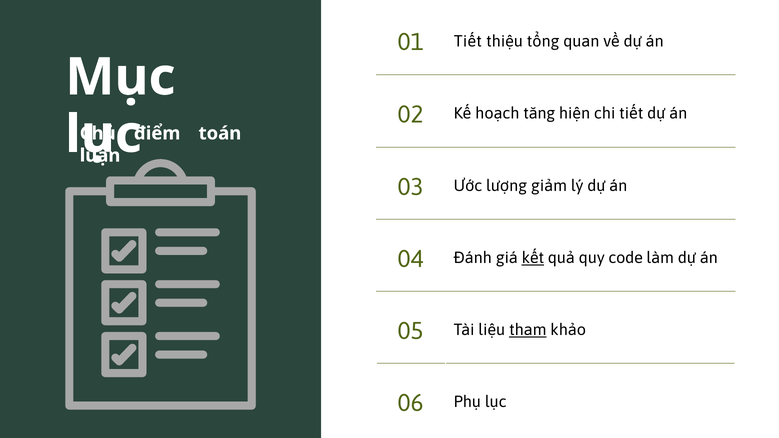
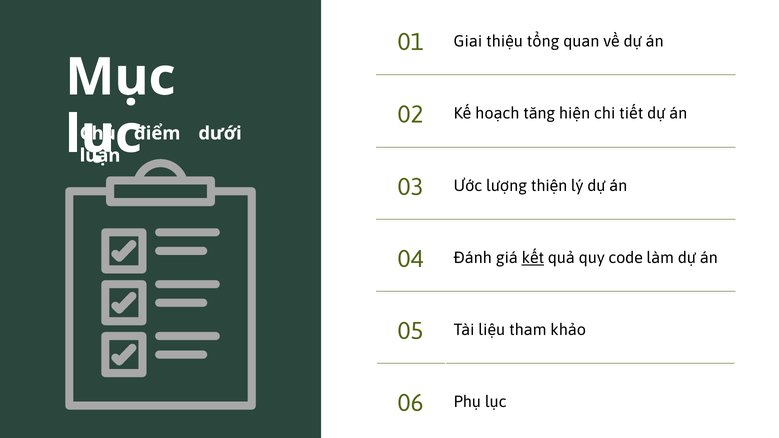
01 Tiết: Tiết -> Giai
toán: toán -> dưới
giảm: giảm -> thiện
tham underline: present -> none
